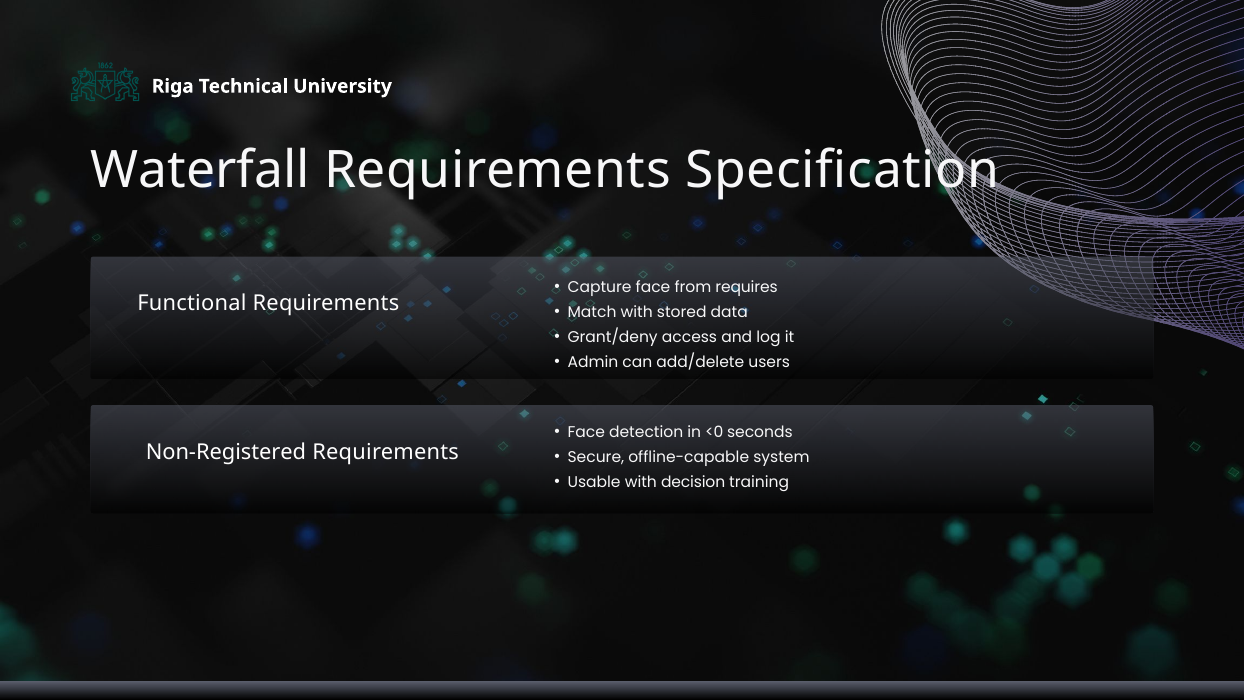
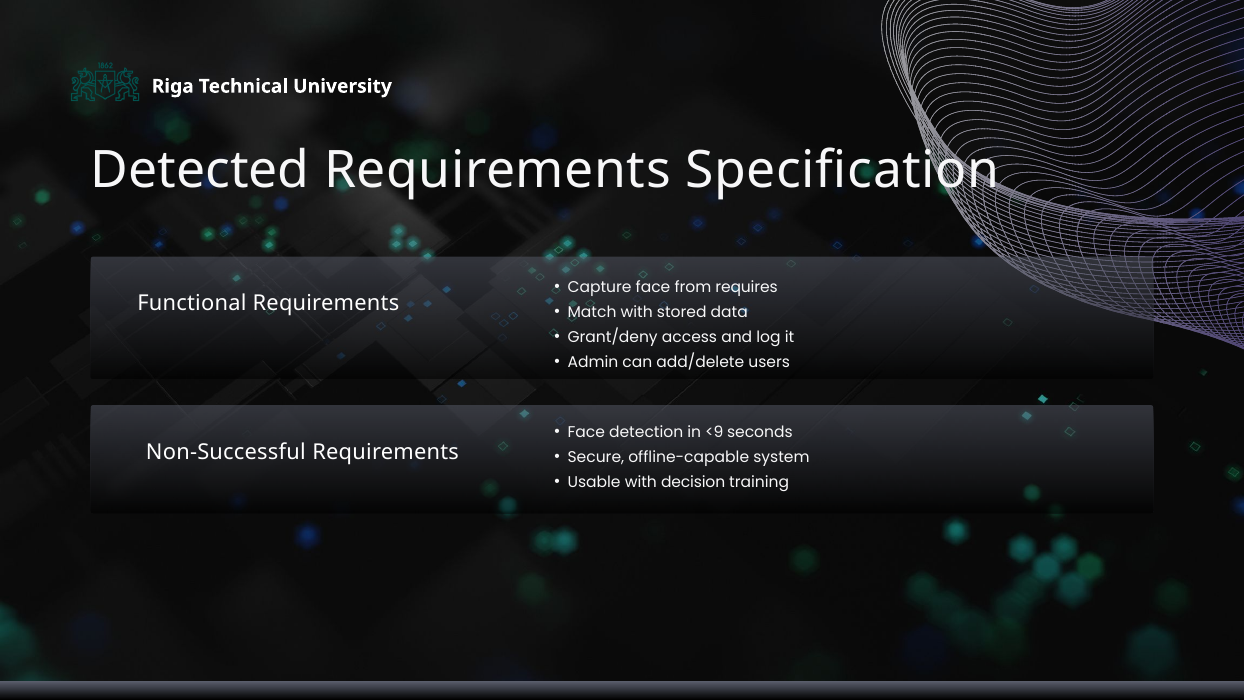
Waterfall: Waterfall -> Detected
<0: <0 -> <9
Non-Registered: Non-Registered -> Non-Successful
